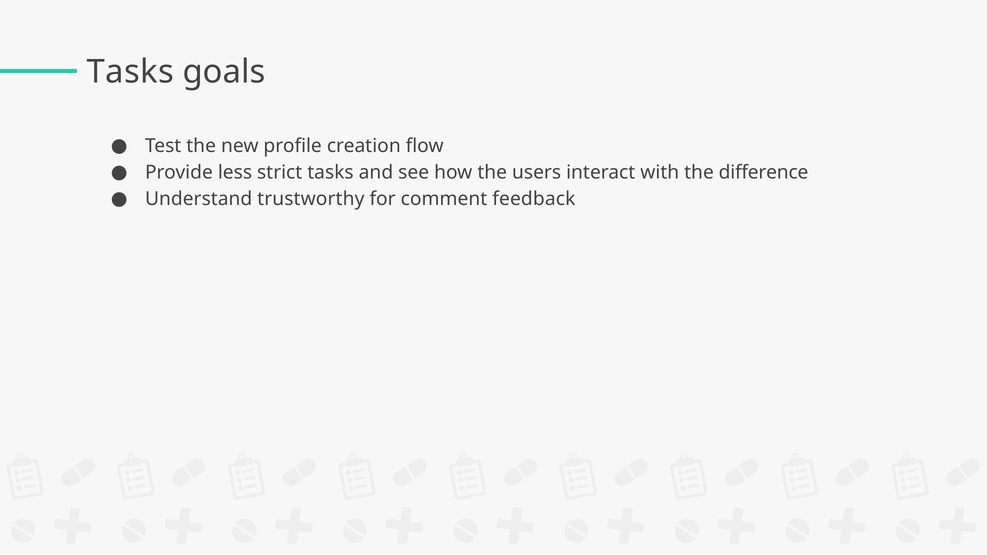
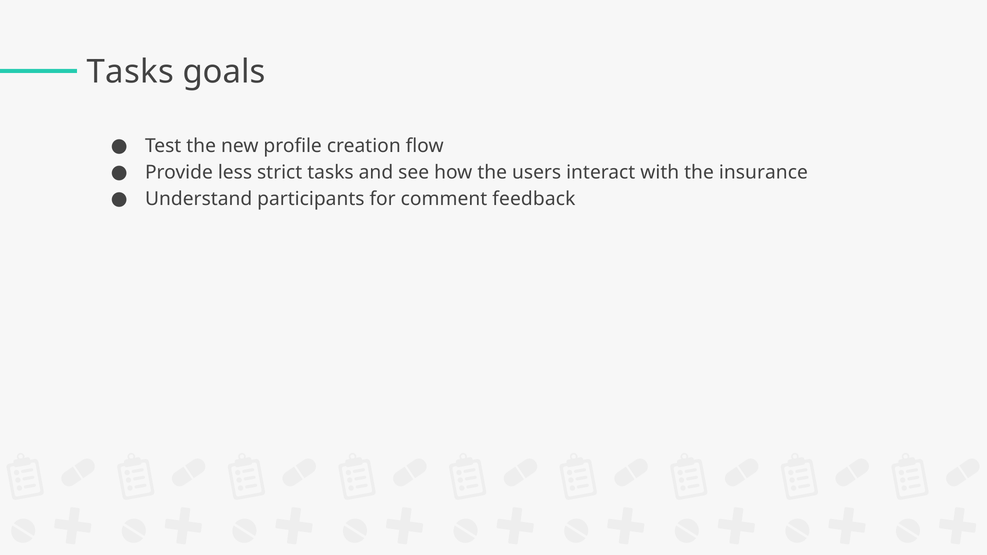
difference: difference -> insurance
trustworthy: trustworthy -> participants
